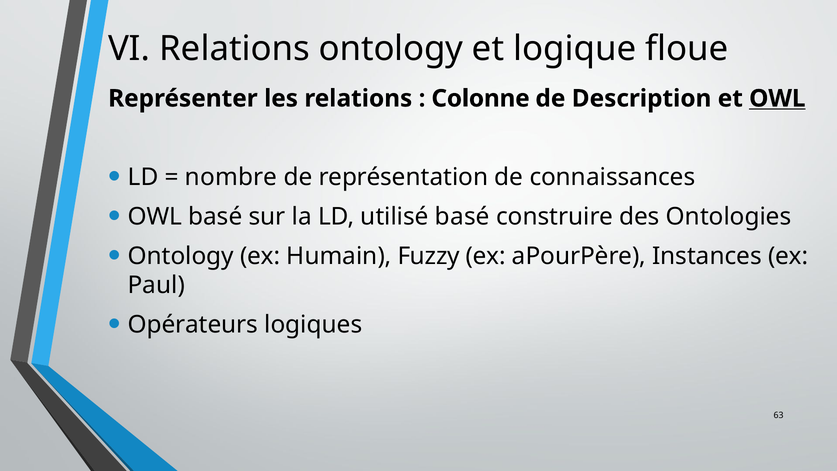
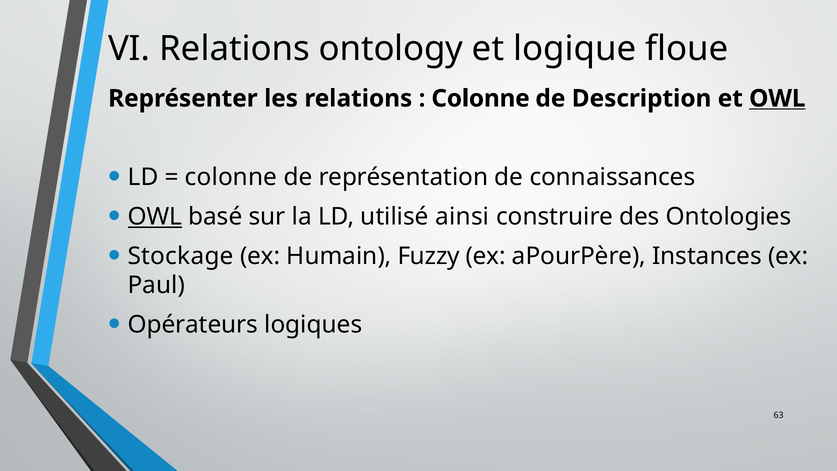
nombre at (231, 177): nombre -> colonne
OWL at (155, 217) underline: none -> present
utilisé basé: basé -> ainsi
Ontology at (181, 256): Ontology -> Stockage
